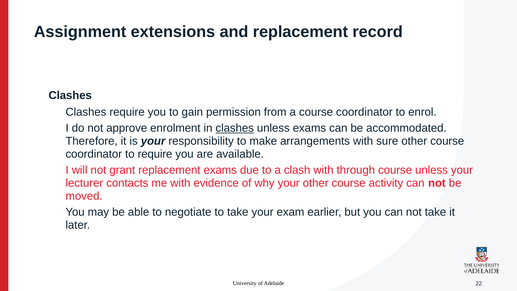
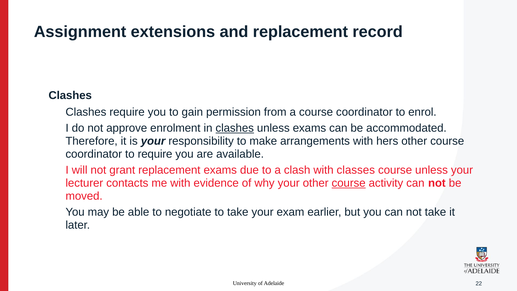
sure: sure -> hers
through: through -> classes
course at (349, 183) underline: none -> present
